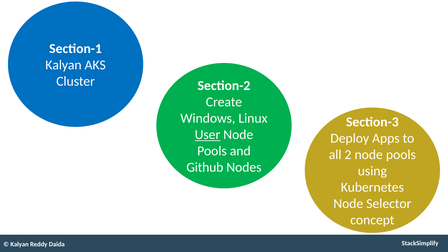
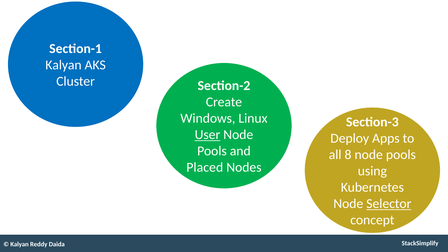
2: 2 -> 8
Github: Github -> Placed
Selector underline: none -> present
